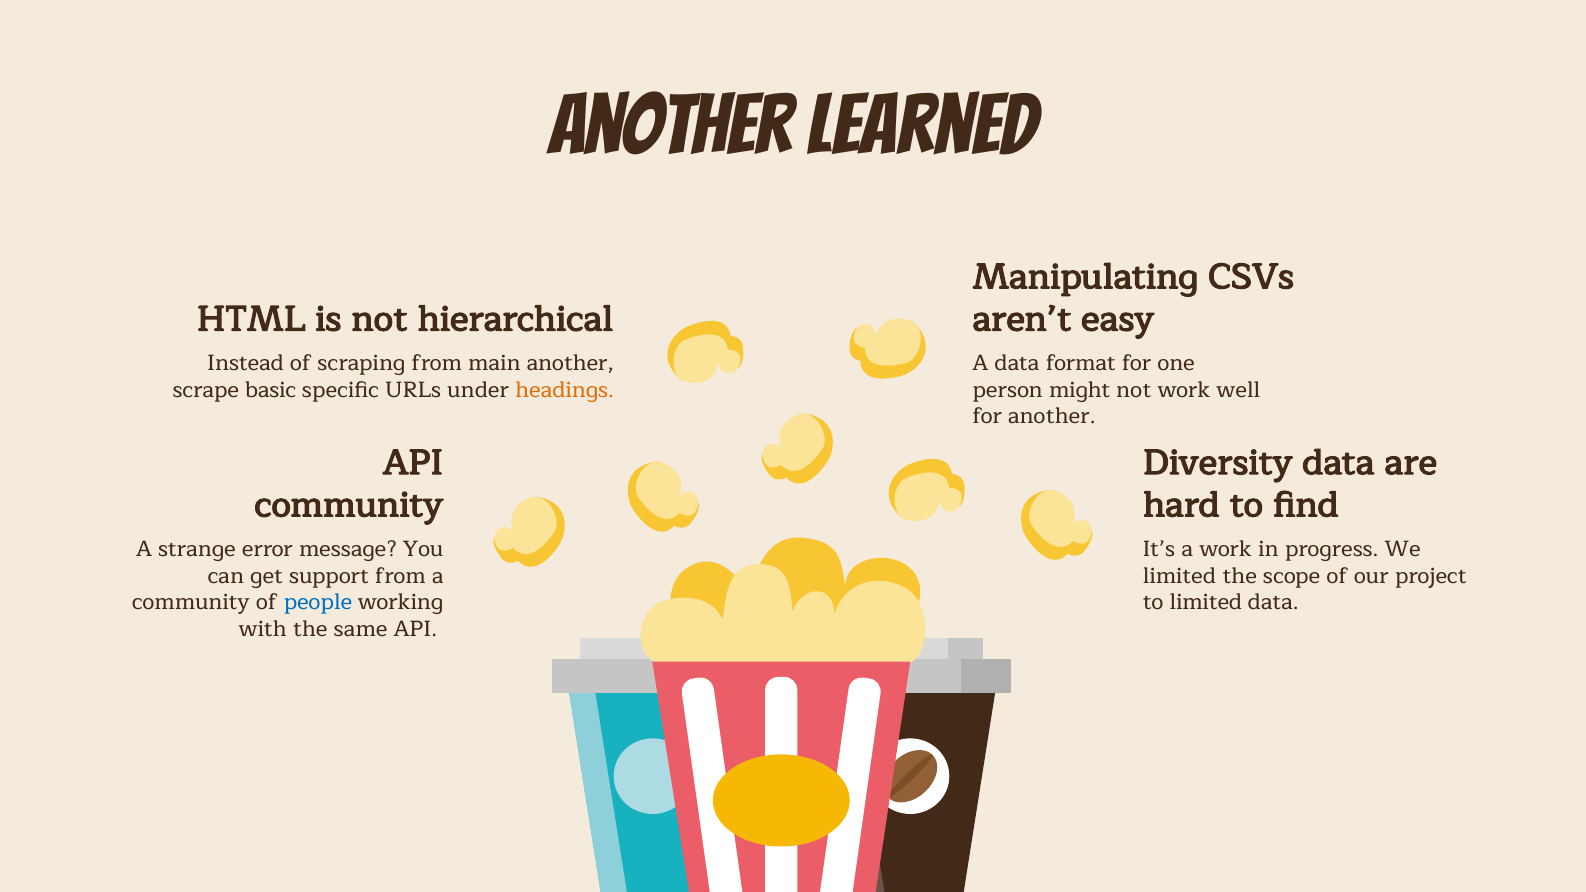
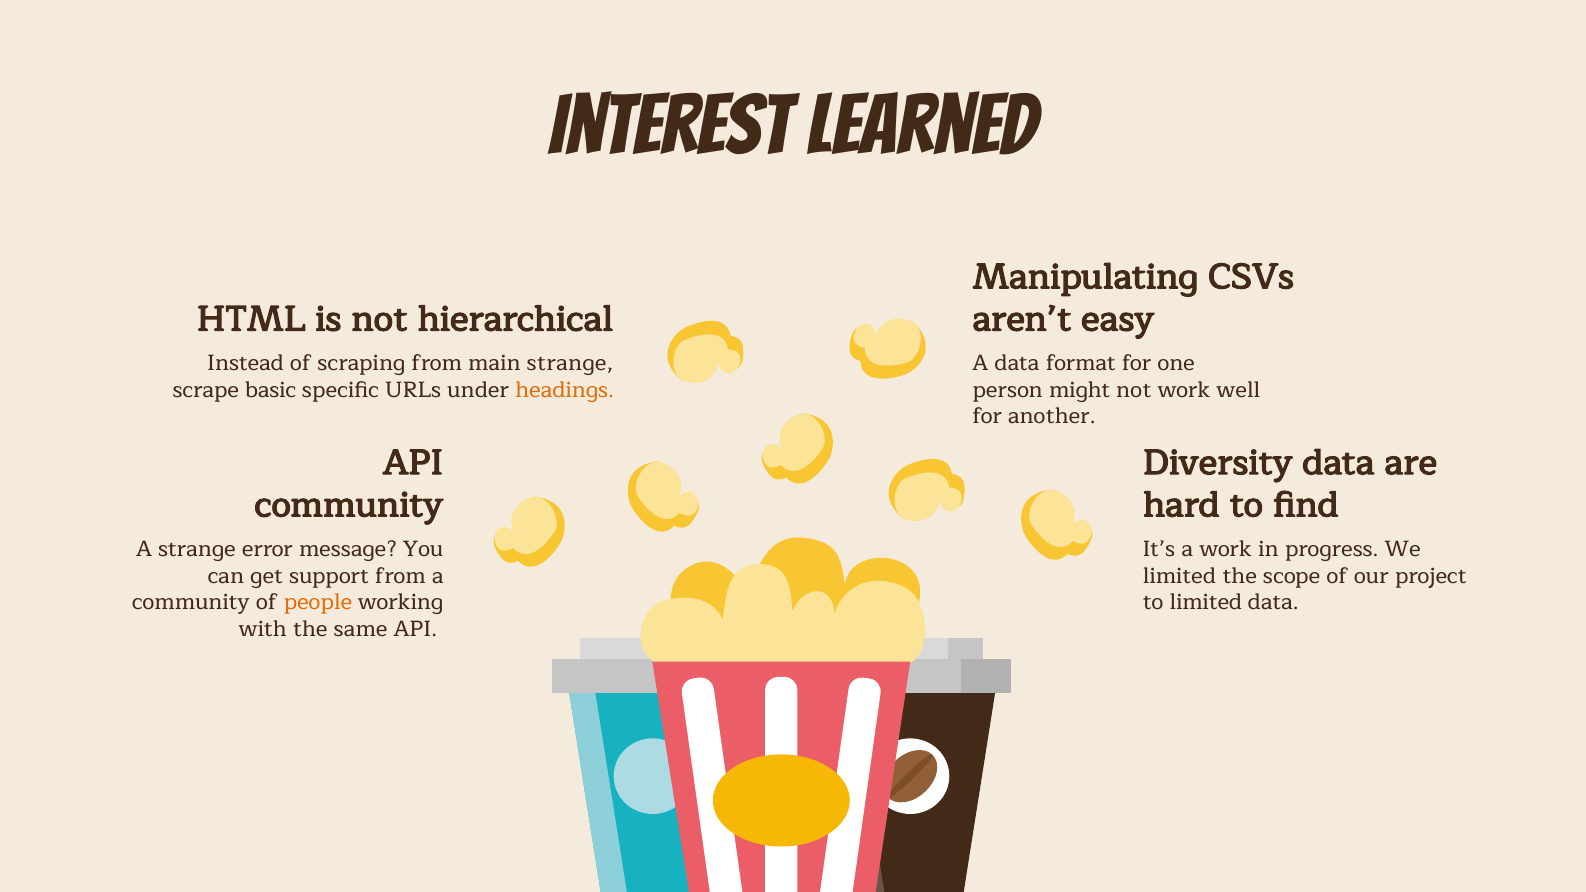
Another at (670, 127): Another -> Interest
main another: another -> strange
people colour: blue -> orange
